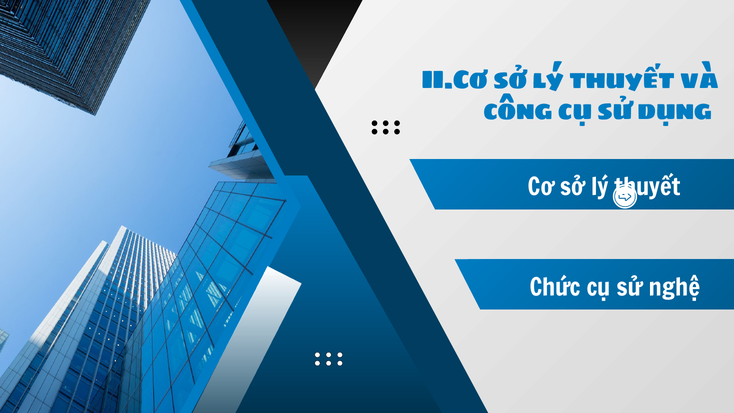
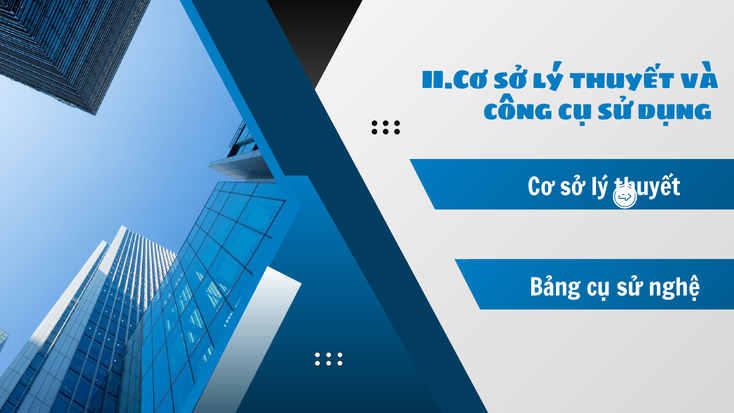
Chức: Chức -> Bảng
